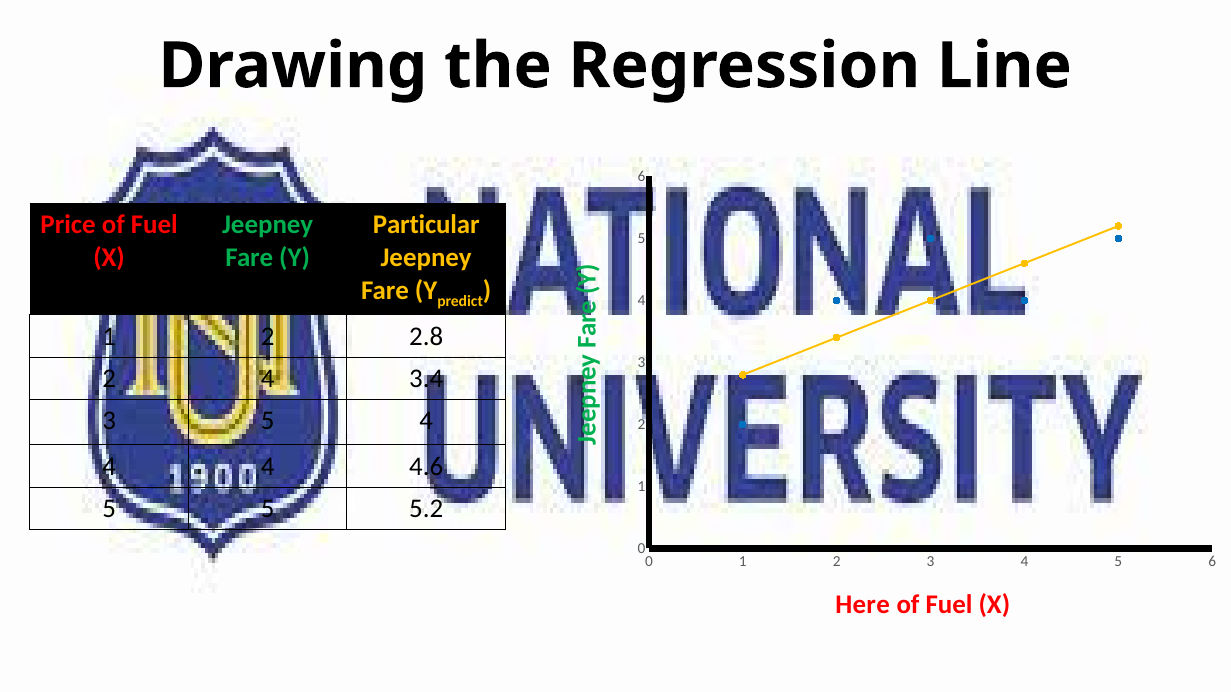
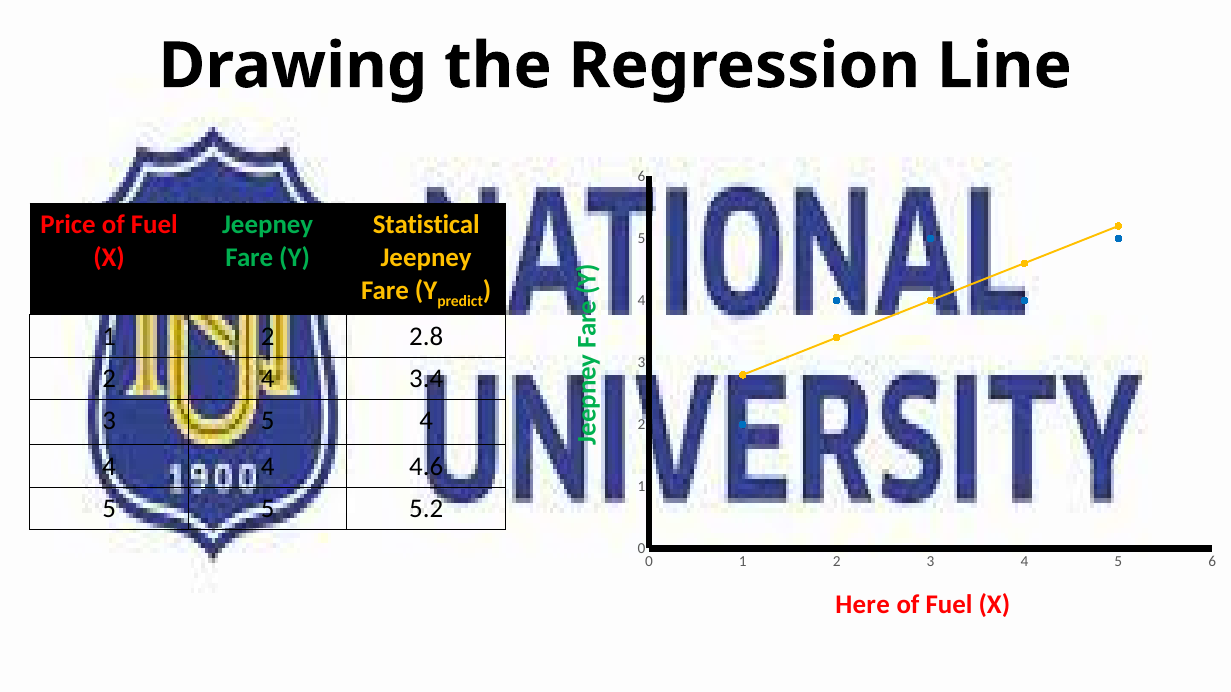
Particular: Particular -> Statistical
